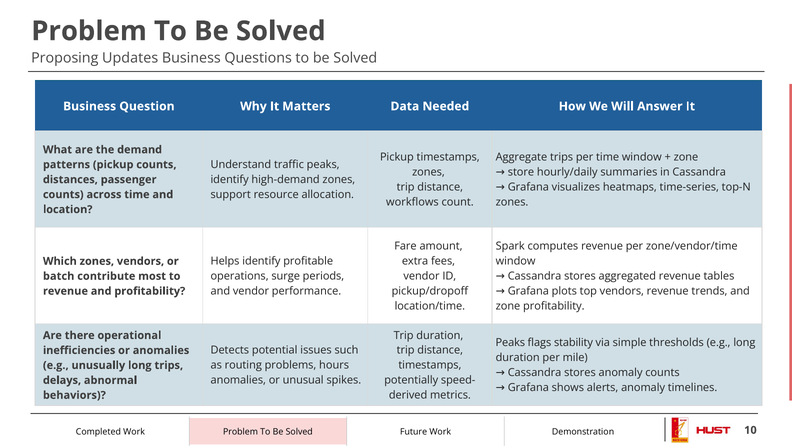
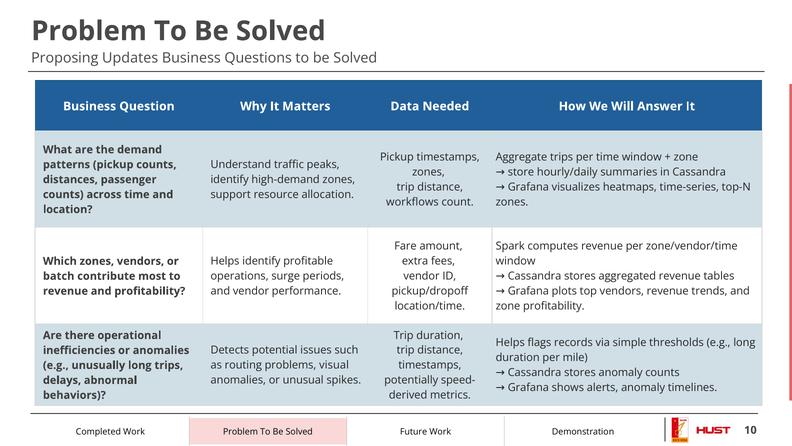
Peaks at (510, 342): Peaks -> Helps
stability: stability -> records
hours: hours -> visual
